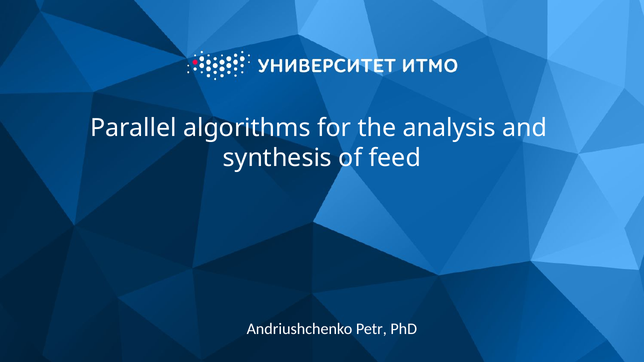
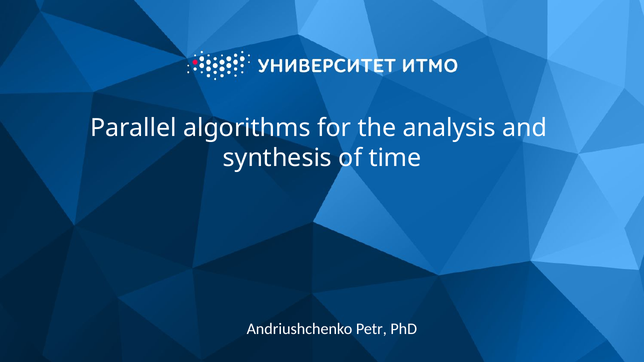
feed: feed -> time
